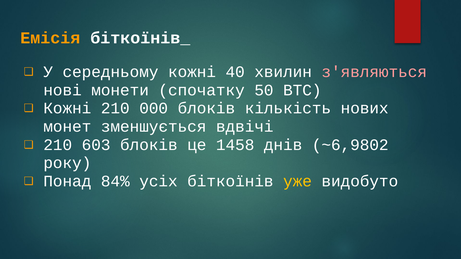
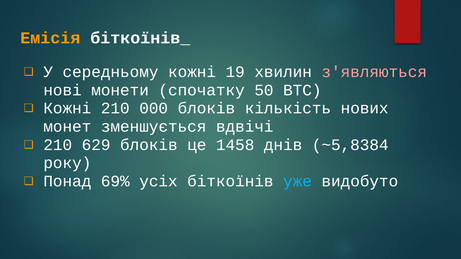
40: 40 -> 19
603: 603 -> 629
~6,9802: ~6,9802 -> ~5,8384
84%: 84% -> 69%
уже colour: yellow -> light blue
